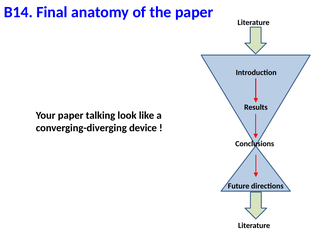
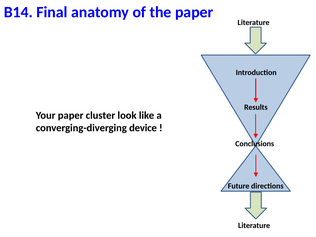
talking: talking -> cluster
